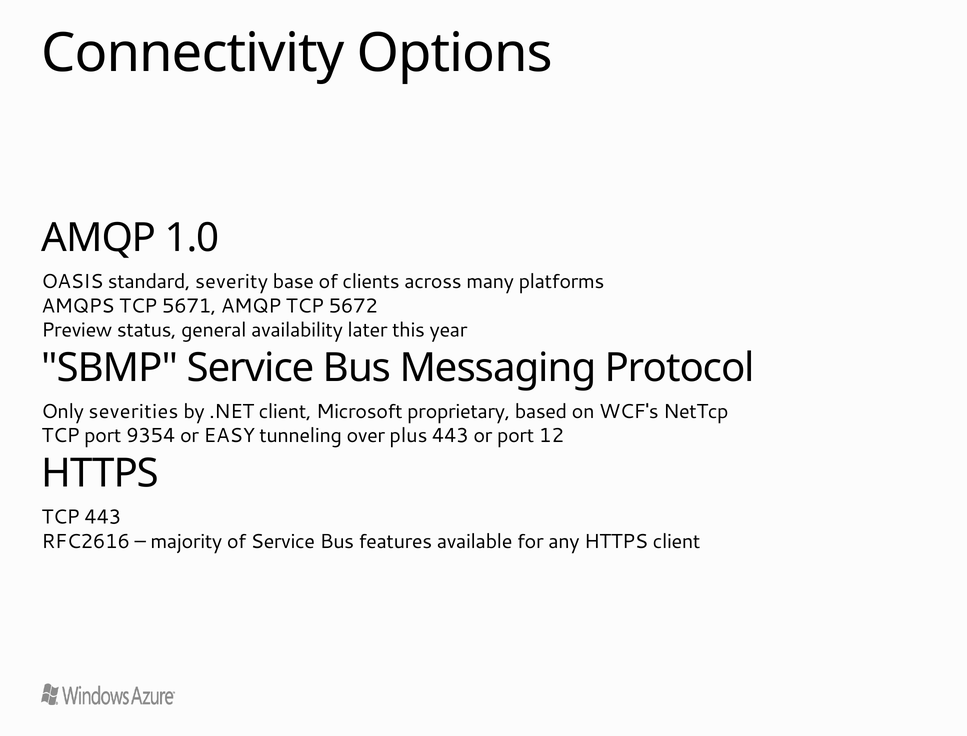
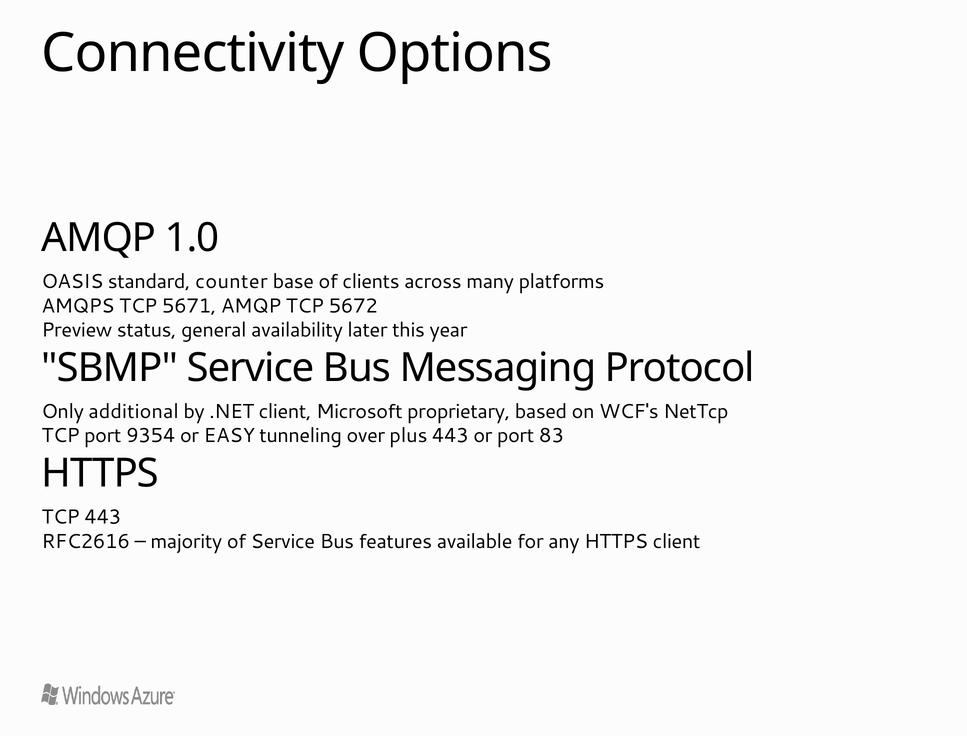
severity: severity -> counter
severities: severities -> additional
12: 12 -> 83
